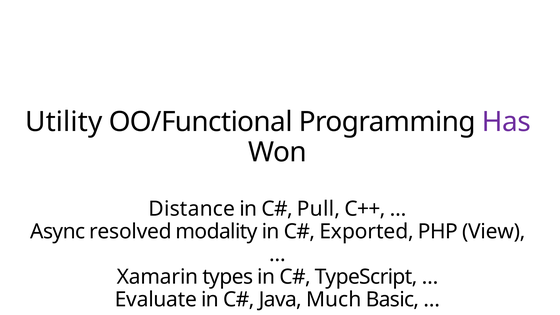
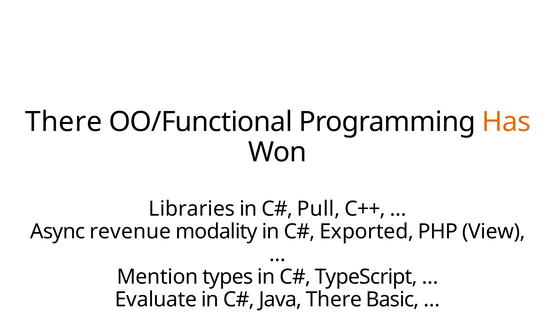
Utility at (64, 122): Utility -> There
Has colour: purple -> orange
Distance: Distance -> Libraries
resolved: resolved -> revenue
Xamarin: Xamarin -> Mention
Java Much: Much -> There
